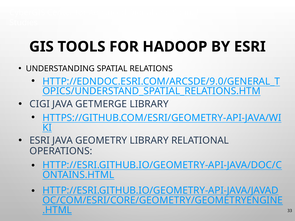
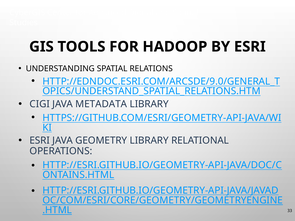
GETMERGE: GETMERGE -> METADATA
